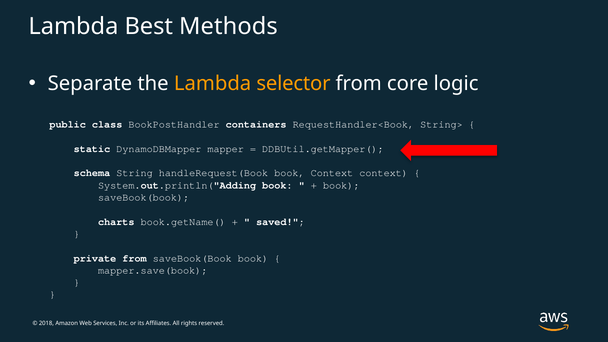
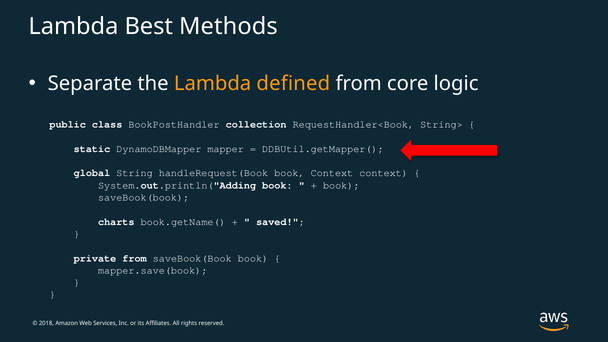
selector: selector -> defined
containers: containers -> collection
schema: schema -> global
